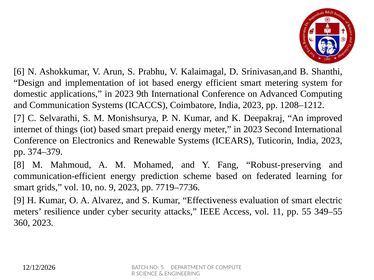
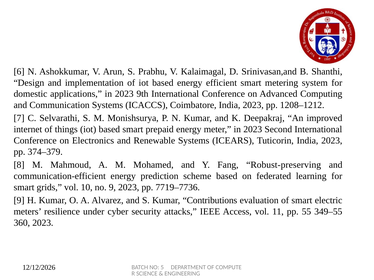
Effectiveness: Effectiveness -> Contributions
